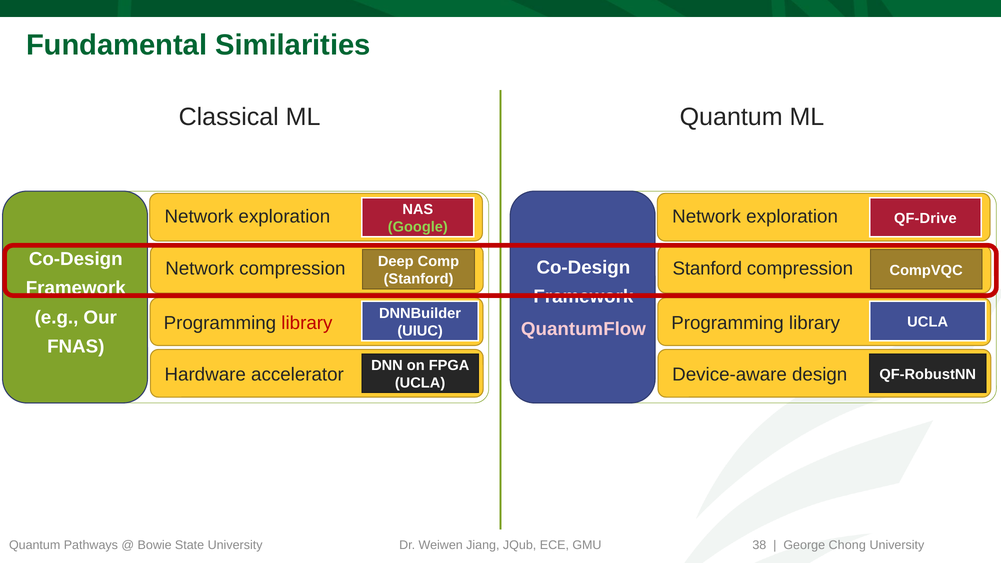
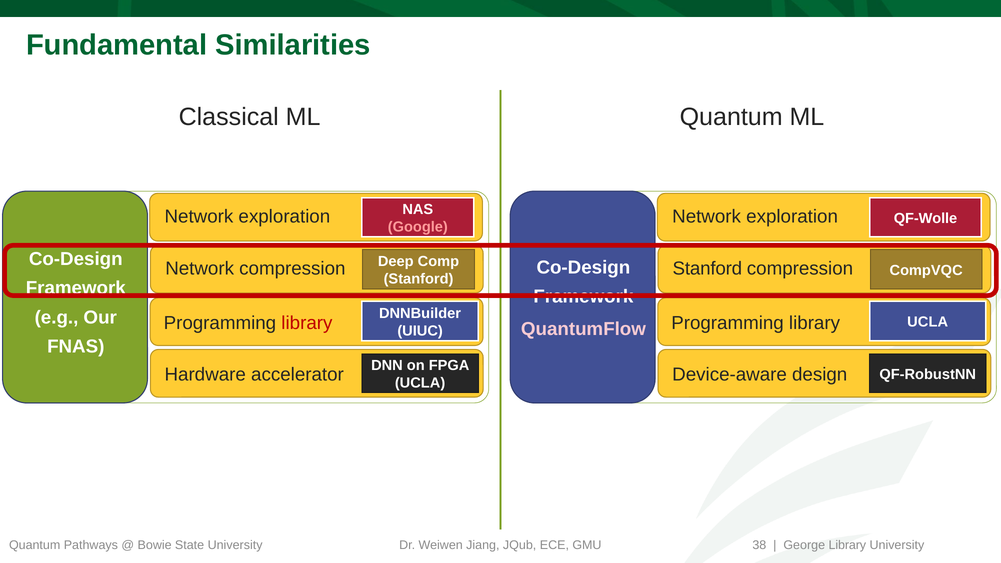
QF-Drive: QF-Drive -> QF-Wolle
Google colour: light green -> pink
George Chong: Chong -> Library
